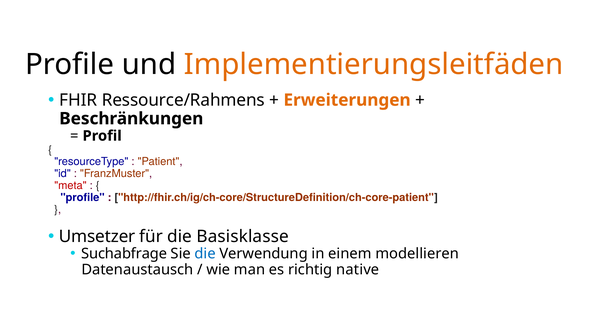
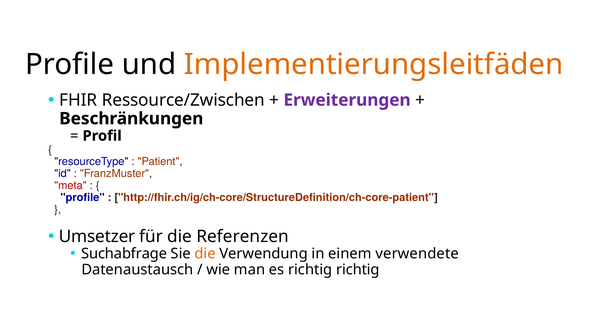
Ressource/Rahmens: Ressource/Rahmens -> Ressource/Zwischen
Erweiterungen colour: orange -> purple
Basisklasse: Basisklasse -> Referenzen
die at (205, 254) colour: blue -> orange
modellieren: modellieren -> verwendete
richtig native: native -> richtig
